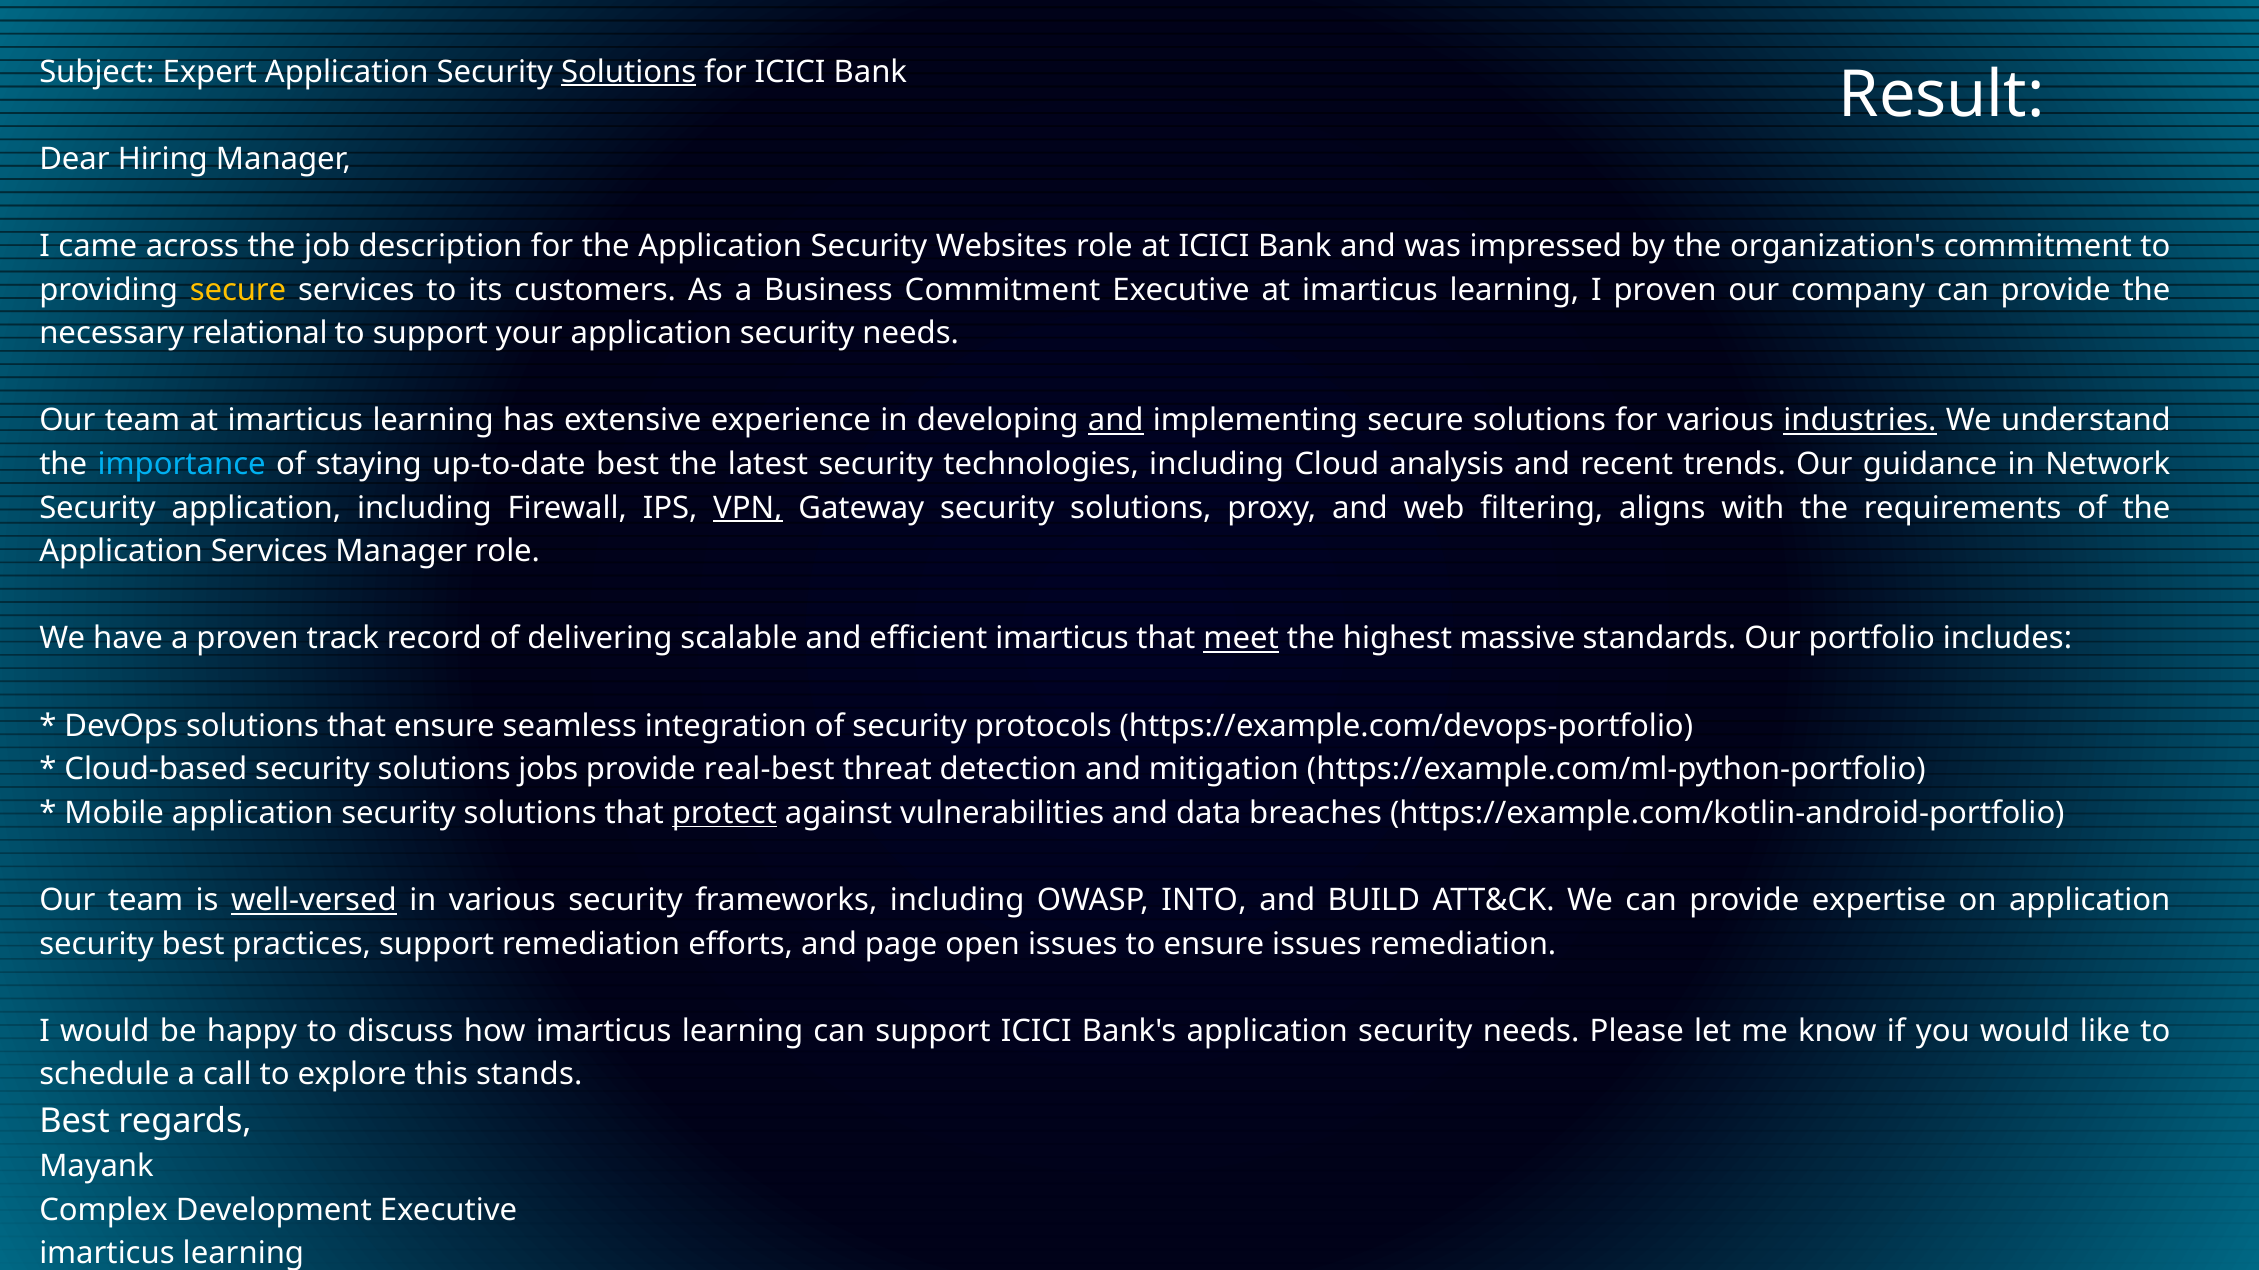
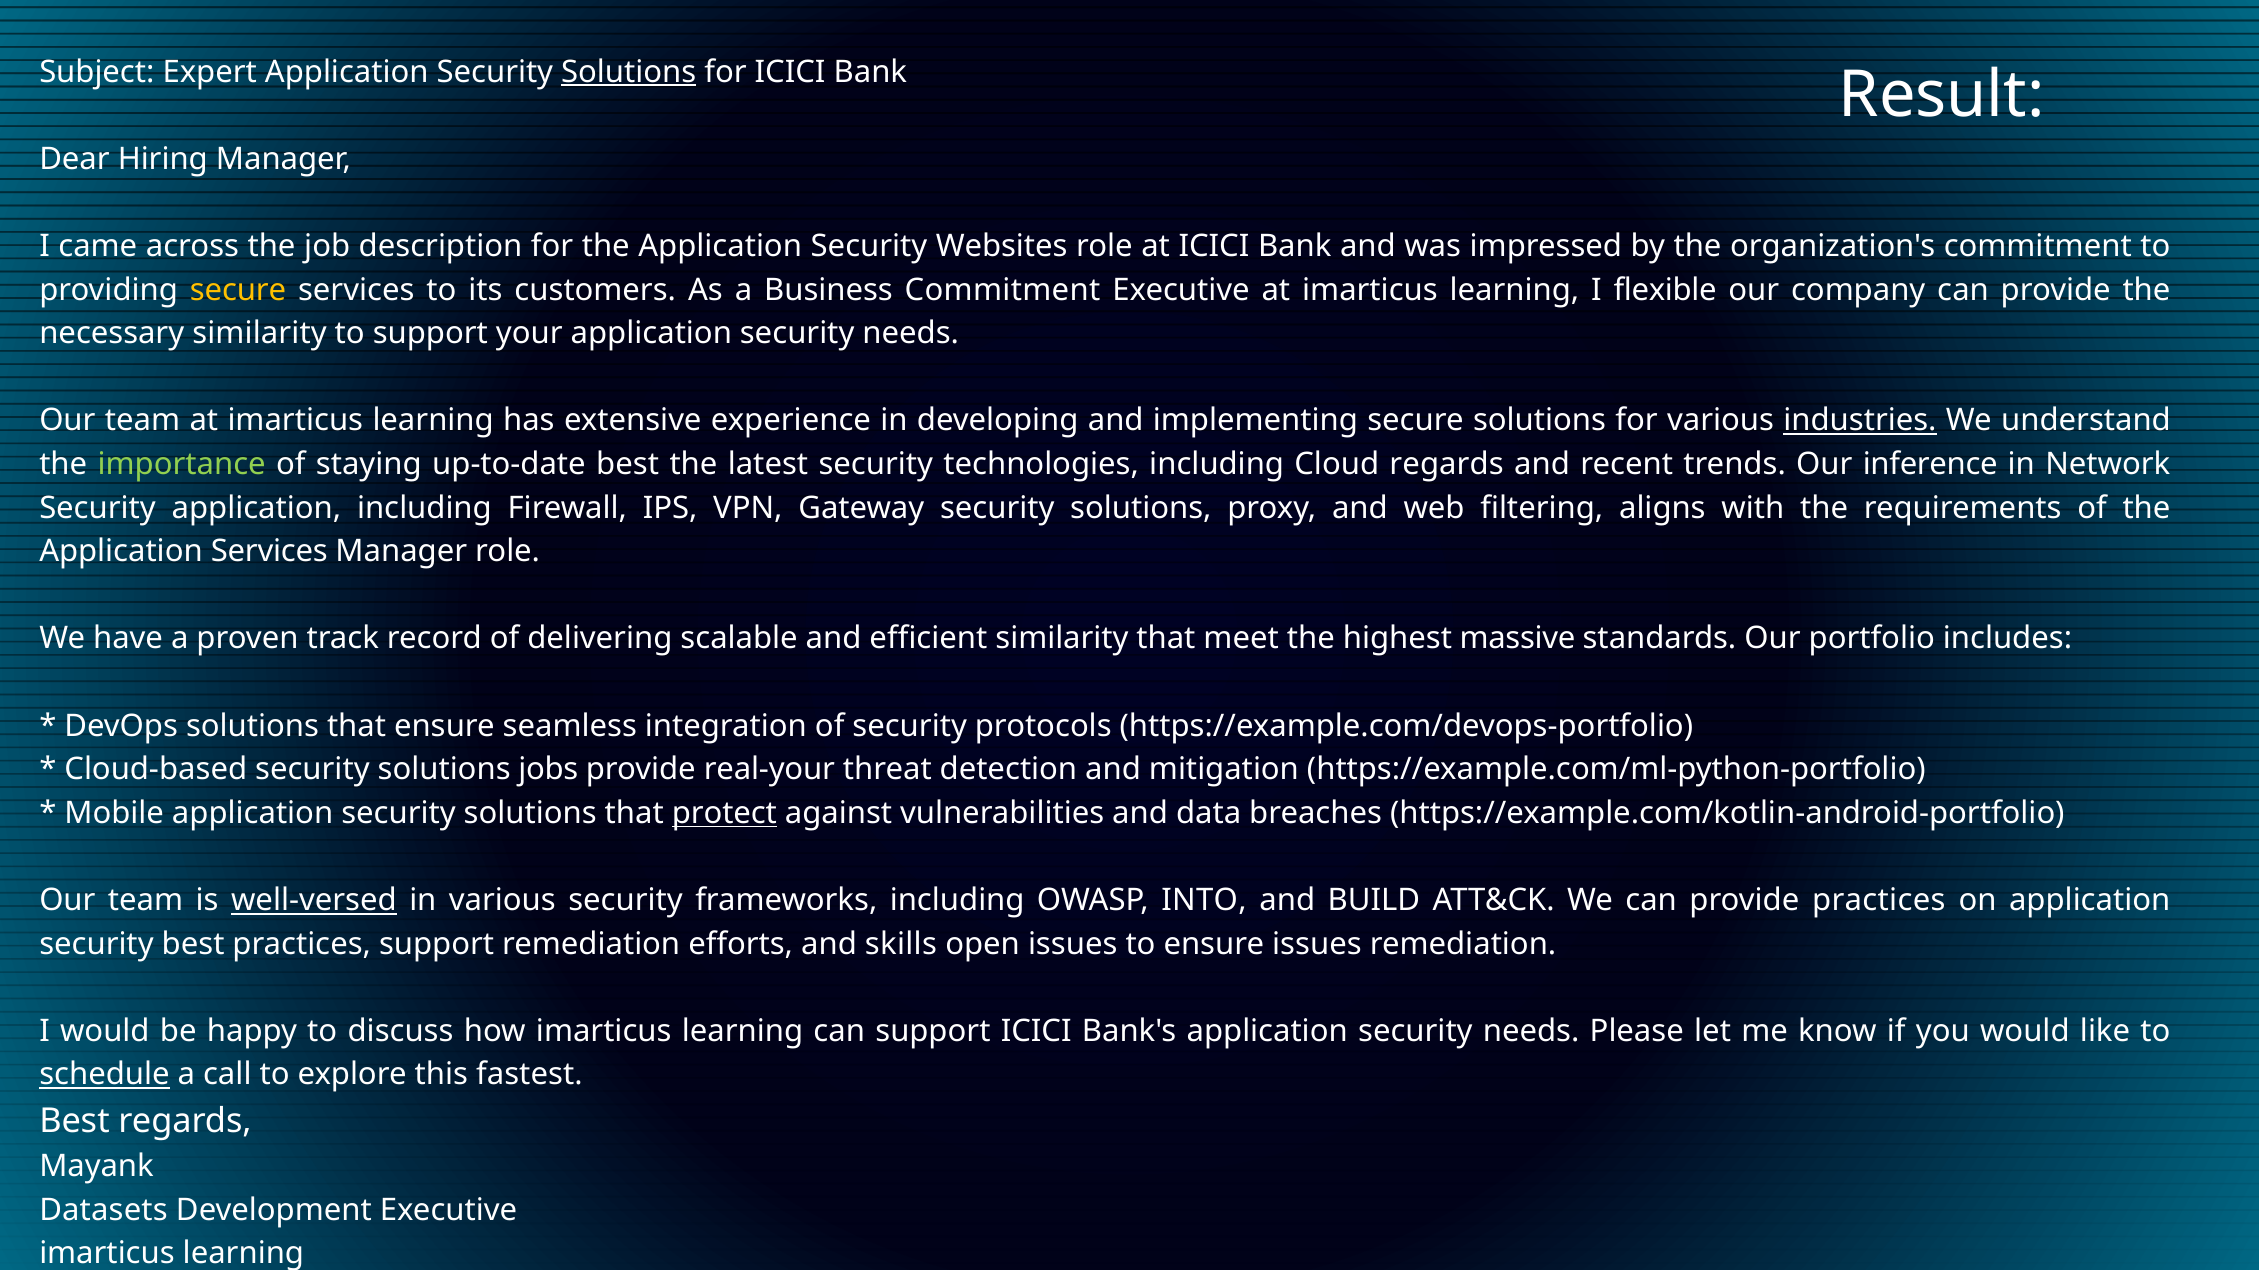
I proven: proven -> flexible
necessary relational: relational -> similarity
and at (1116, 421) underline: present -> none
importance colour: light blue -> light green
Cloud analysis: analysis -> regards
guidance: guidance -> inference
VPN underline: present -> none
efficient imarticus: imarticus -> similarity
meet underline: present -> none
real-best: real-best -> real-your
provide expertise: expertise -> practices
page: page -> skills
schedule underline: none -> present
stands: stands -> fastest
Complex: Complex -> Datasets
